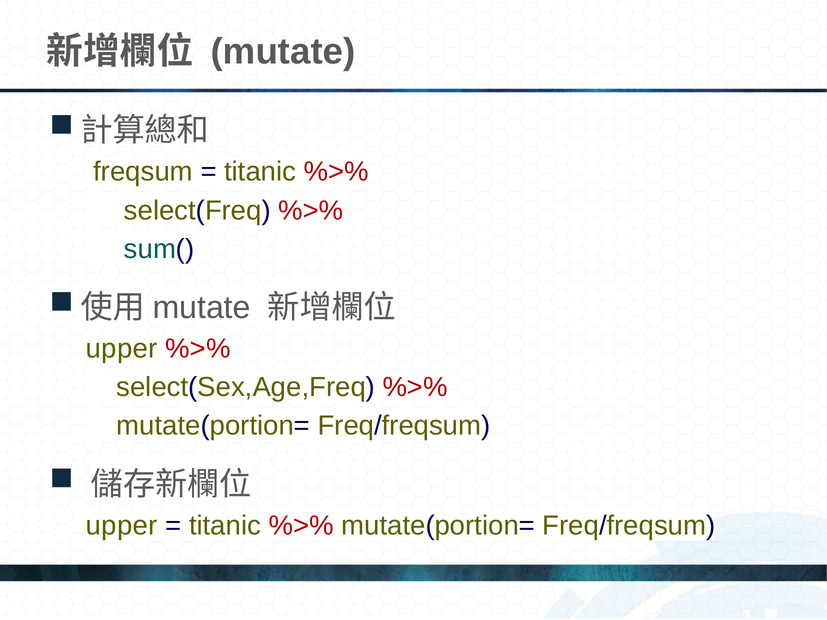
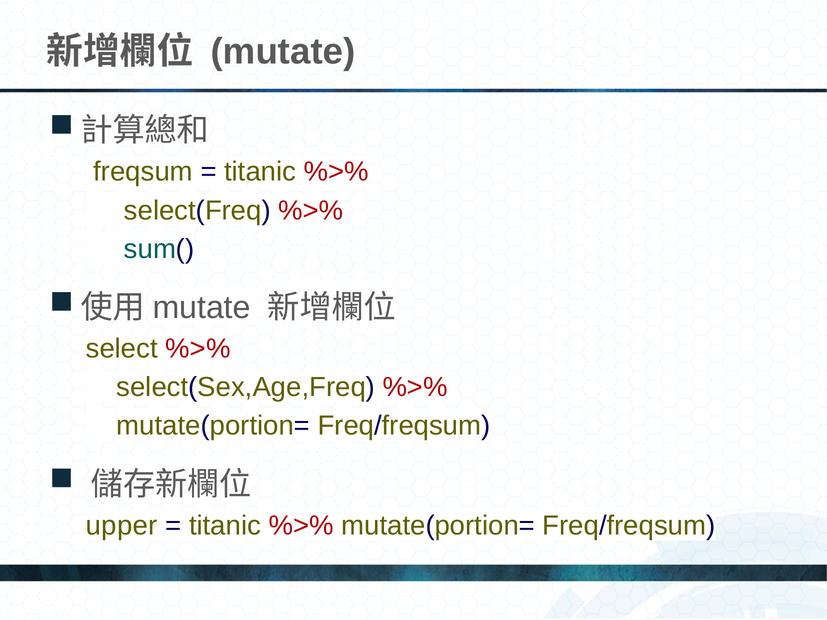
upper at (122, 349): upper -> select
